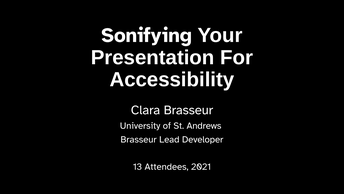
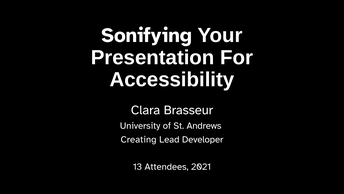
Brasseur at (139, 139): Brasseur -> Creating
